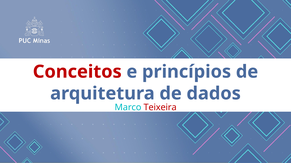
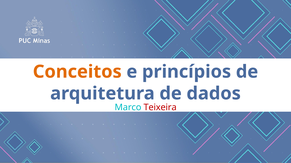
Conceitos colour: red -> orange
